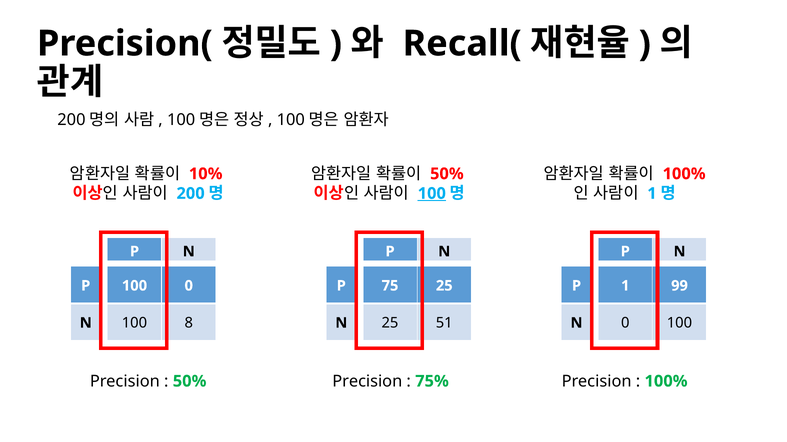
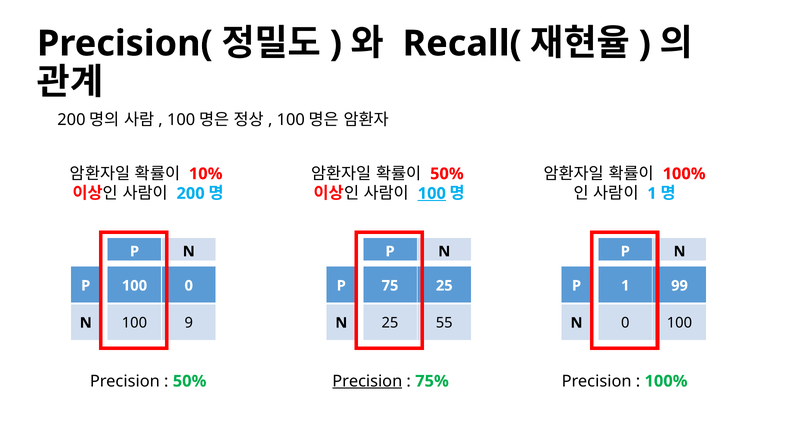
8: 8 -> 9
51: 51 -> 55
Precision at (367, 382) underline: none -> present
